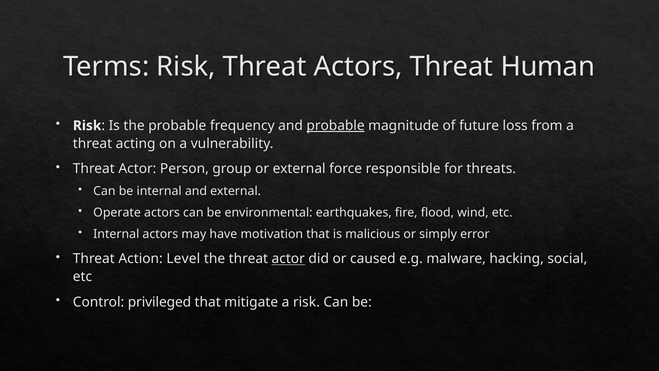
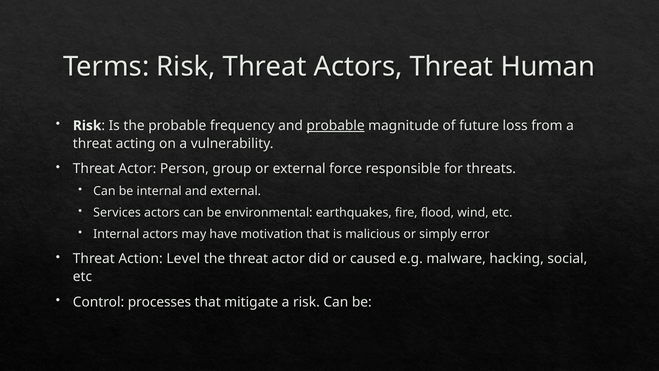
Operate: Operate -> Services
actor at (288, 259) underline: present -> none
privileged: privileged -> processes
